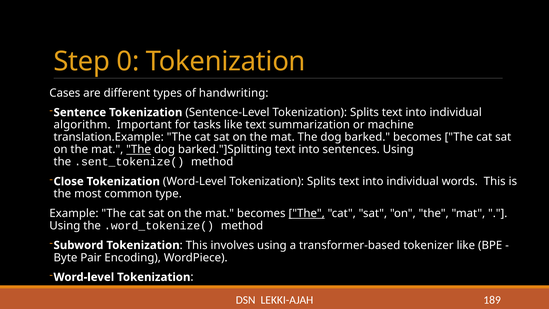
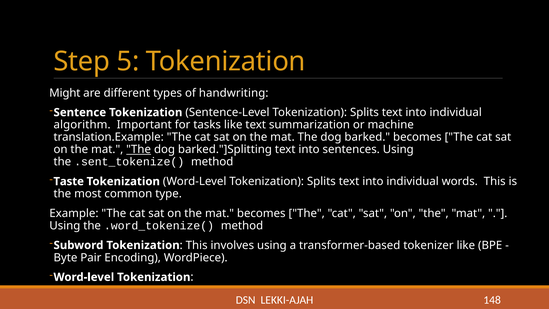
0: 0 -> 5
Cases: Cases -> Might
Close: Close -> Taste
The at (307, 213) underline: present -> none
189: 189 -> 148
